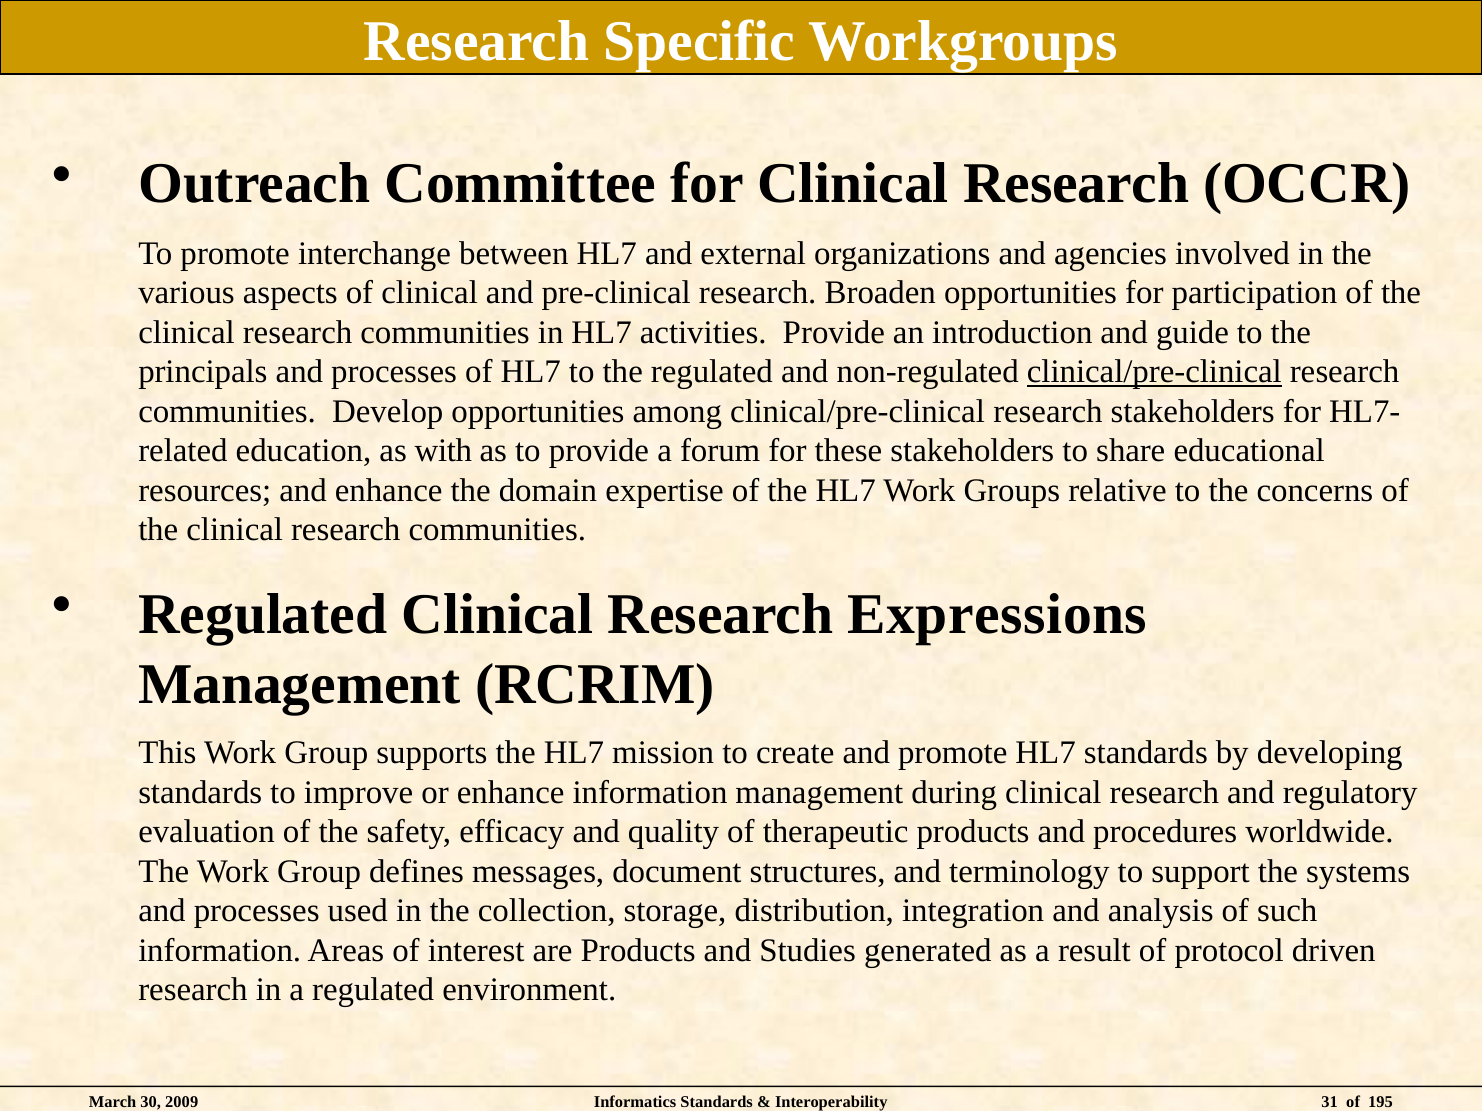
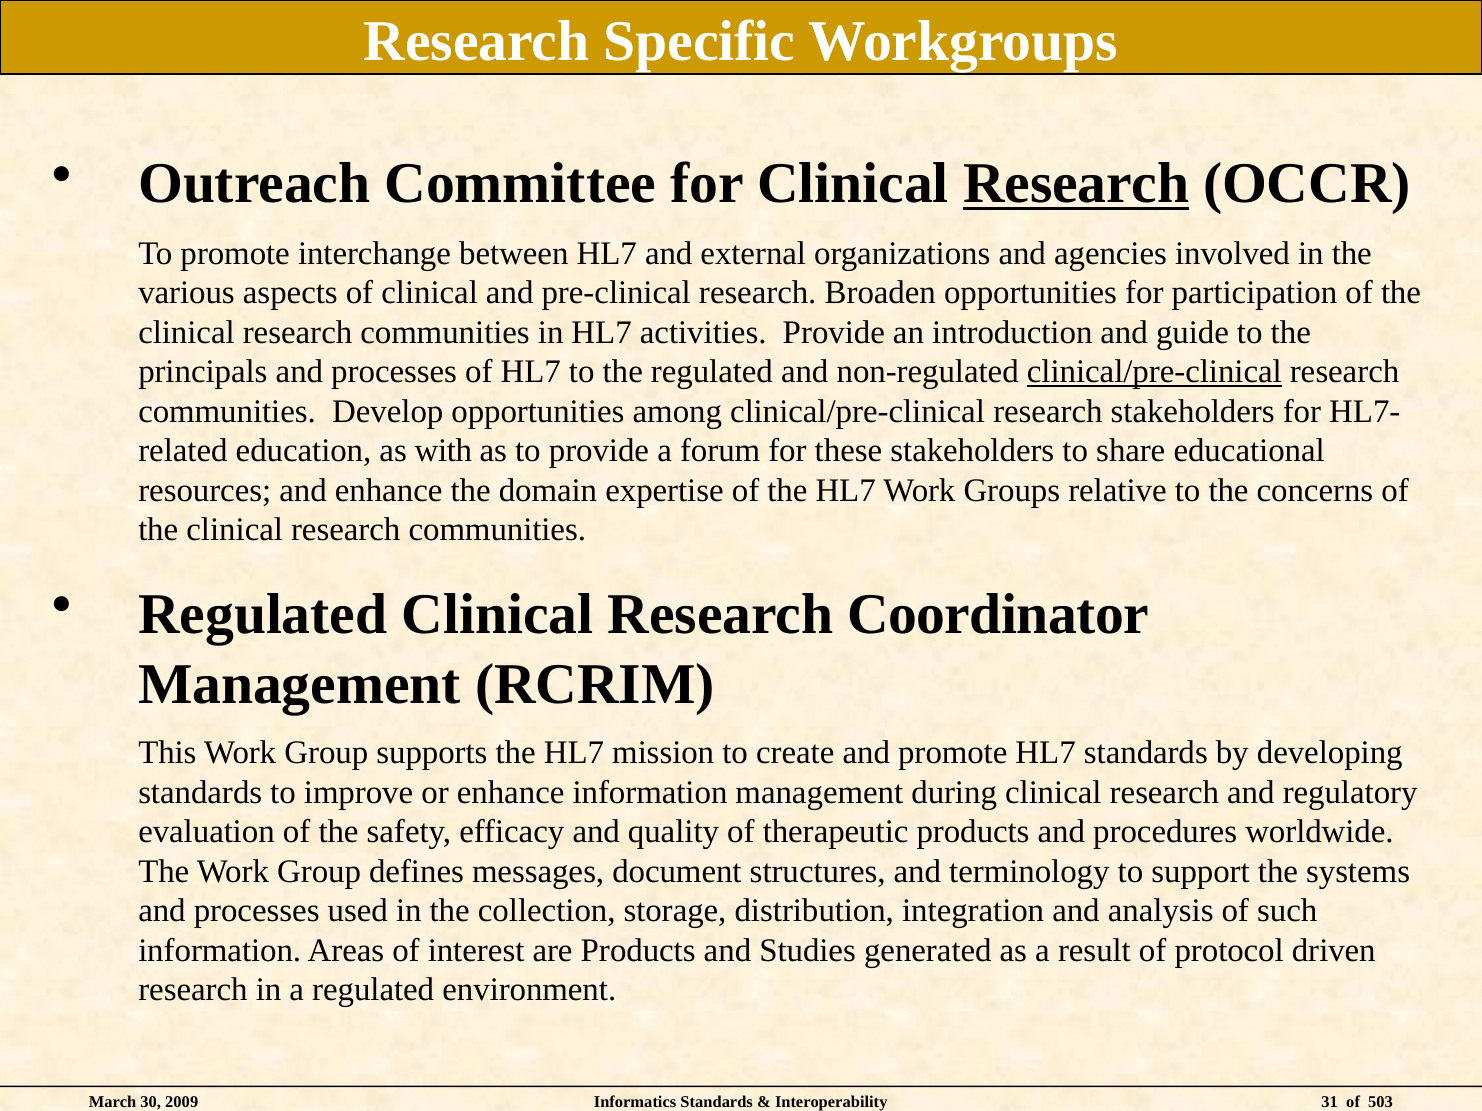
Research at (1076, 184) underline: none -> present
Expressions: Expressions -> Coordinator
195: 195 -> 503
